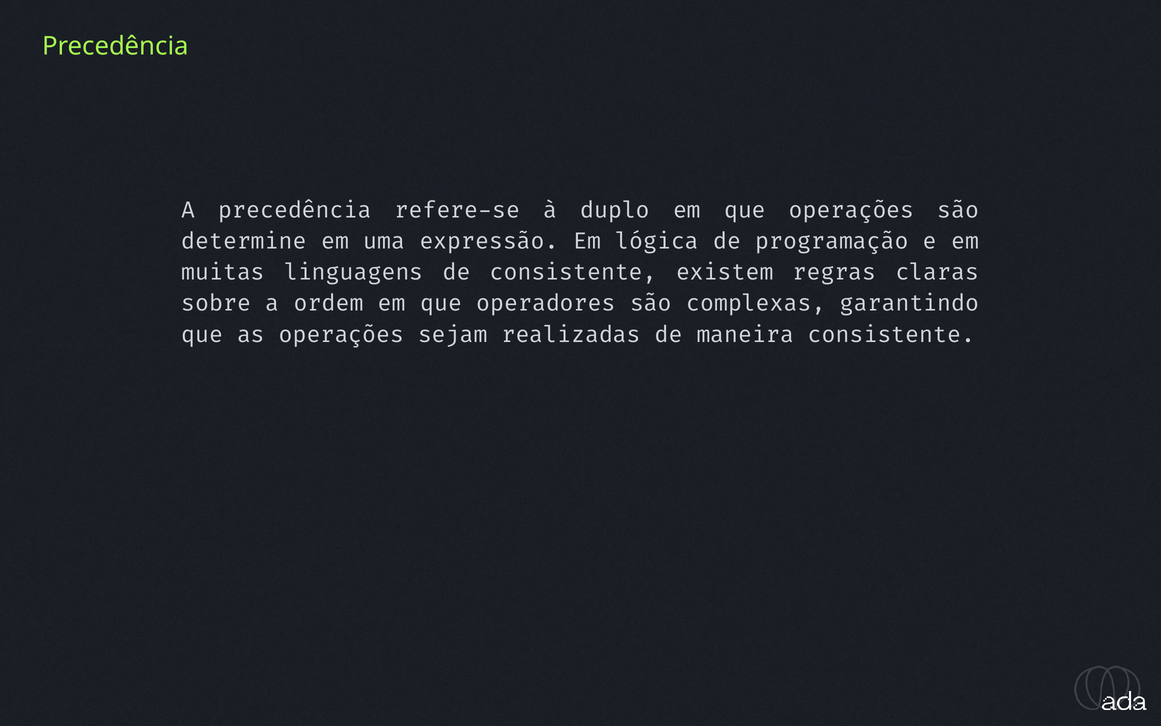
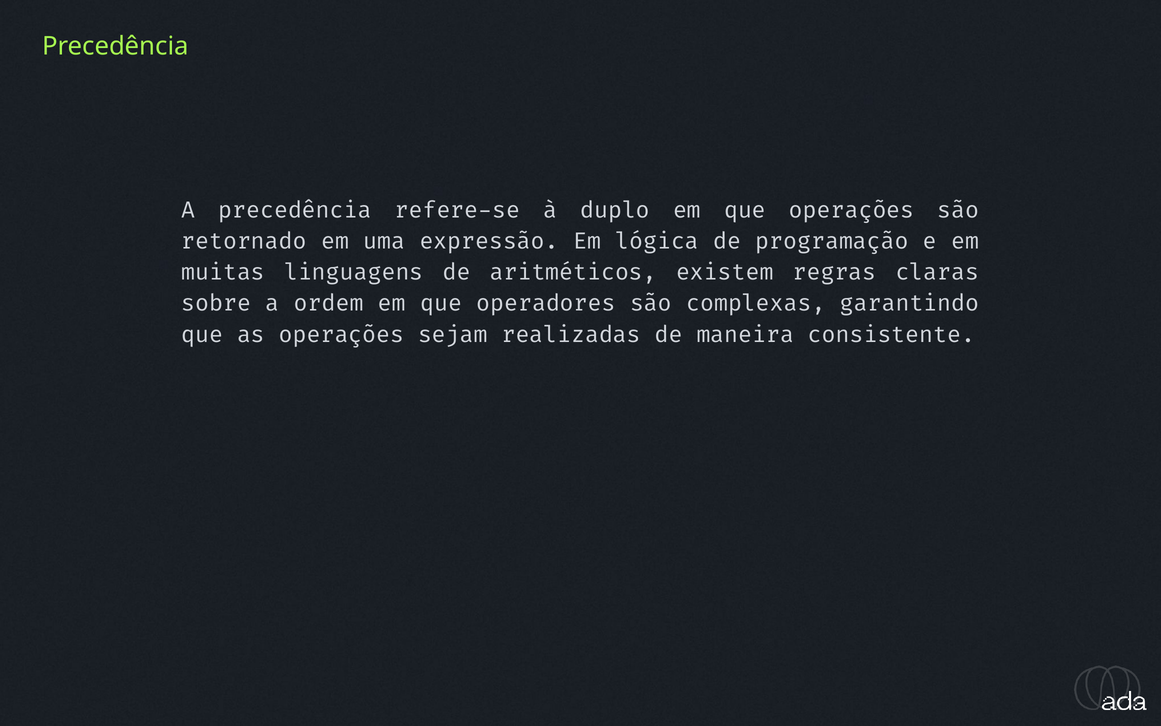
determine: determine -> retornado
de consistente: consistente -> aritméticos
